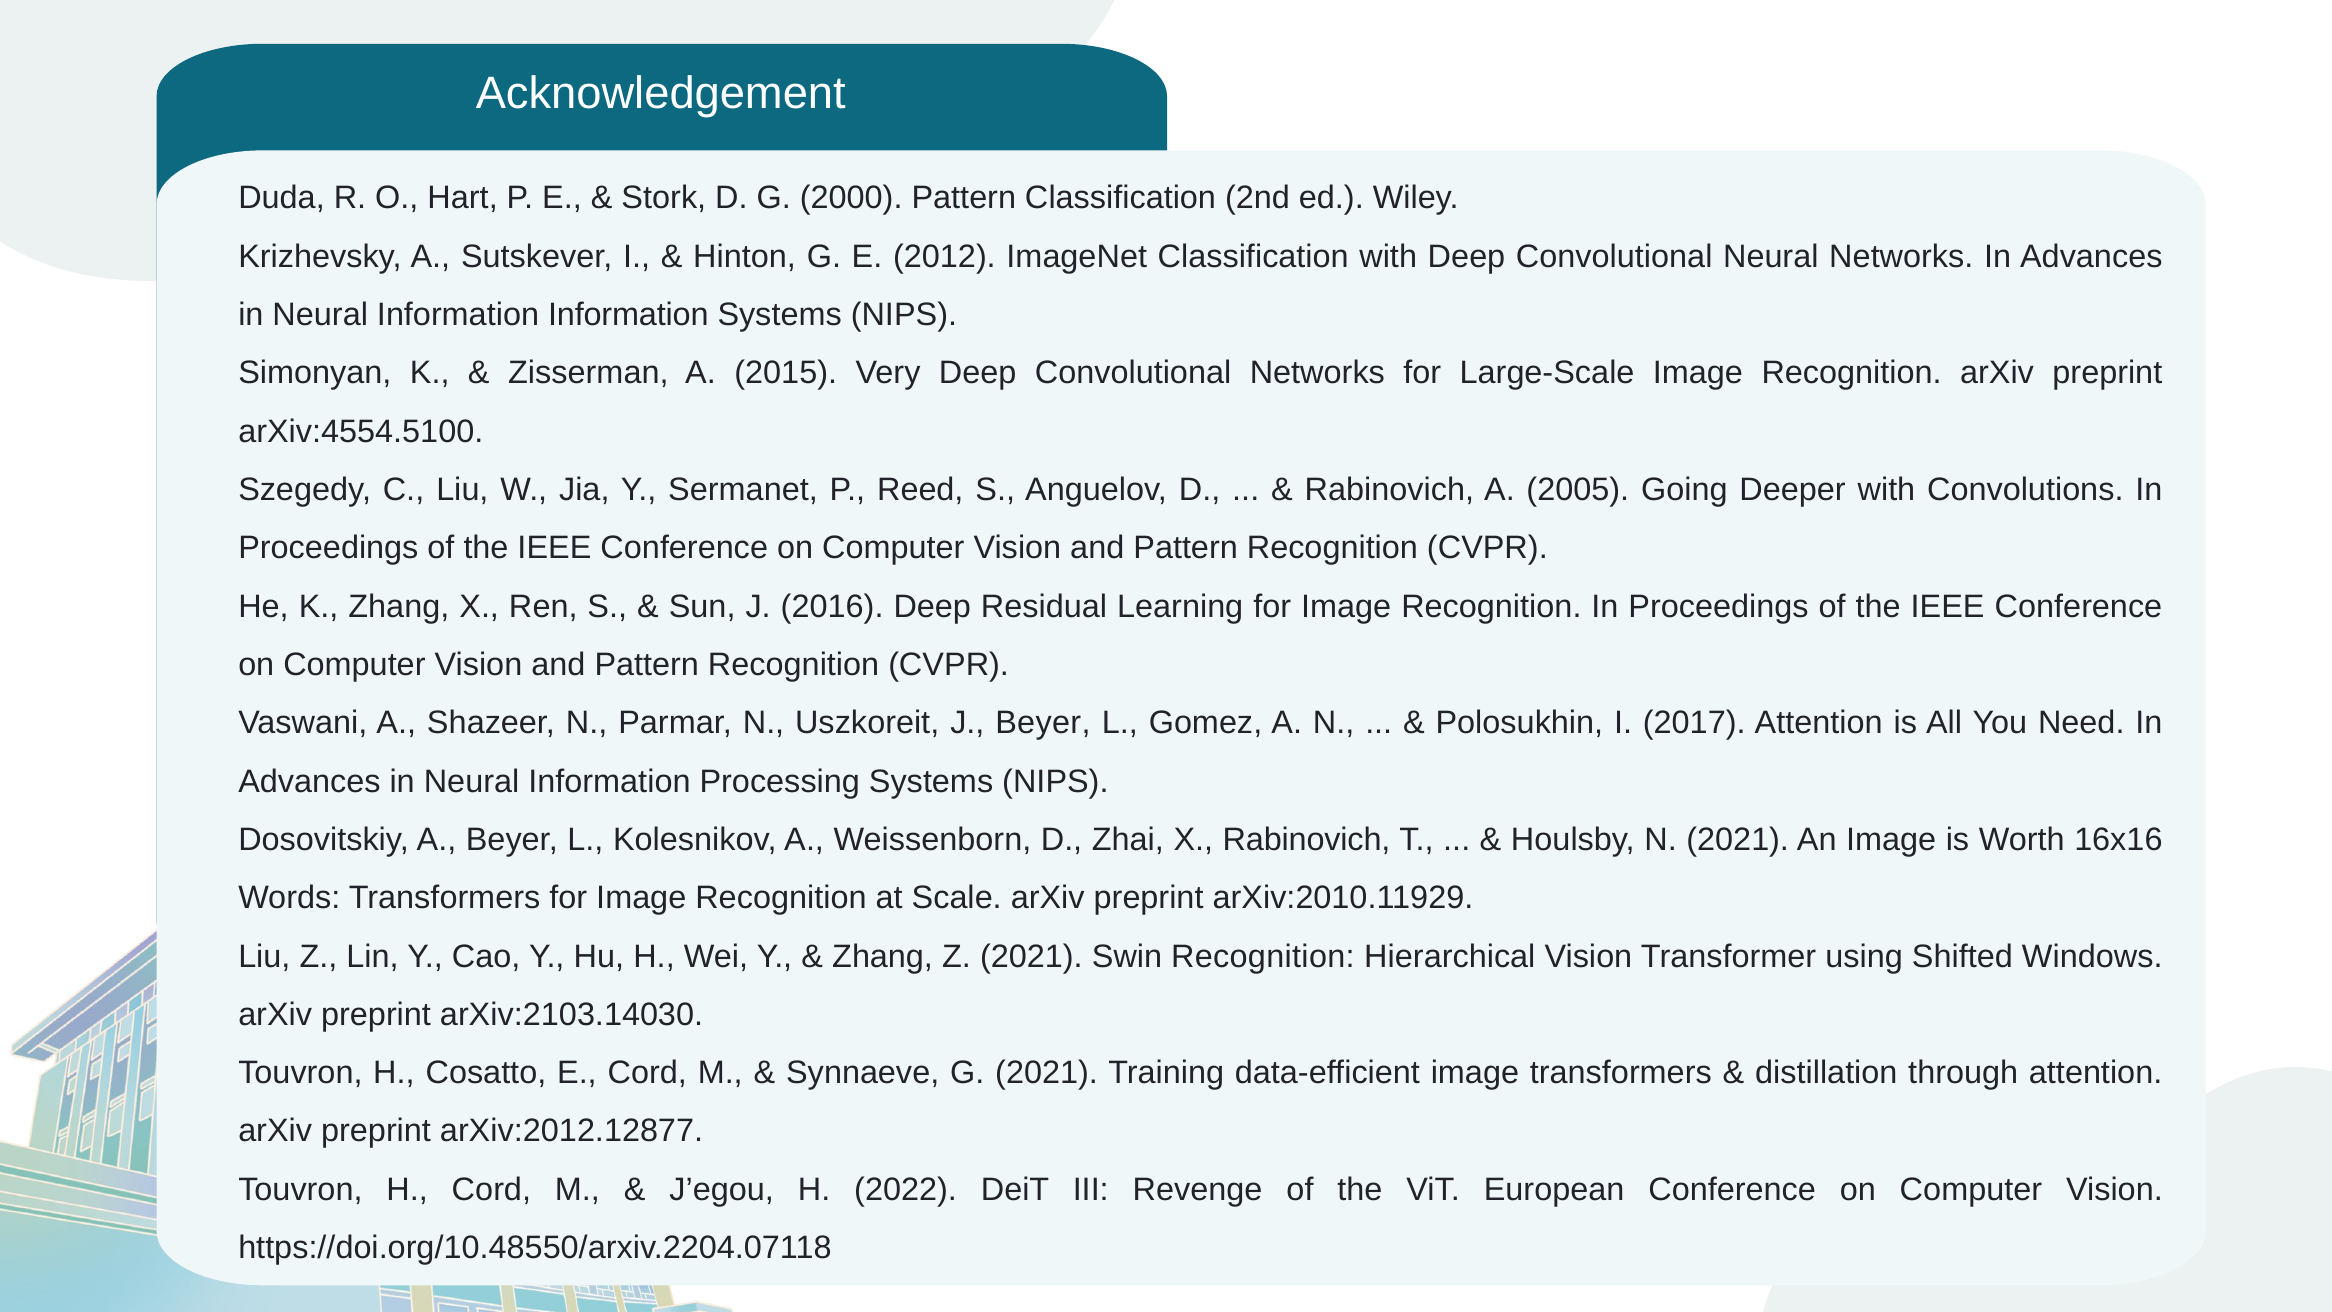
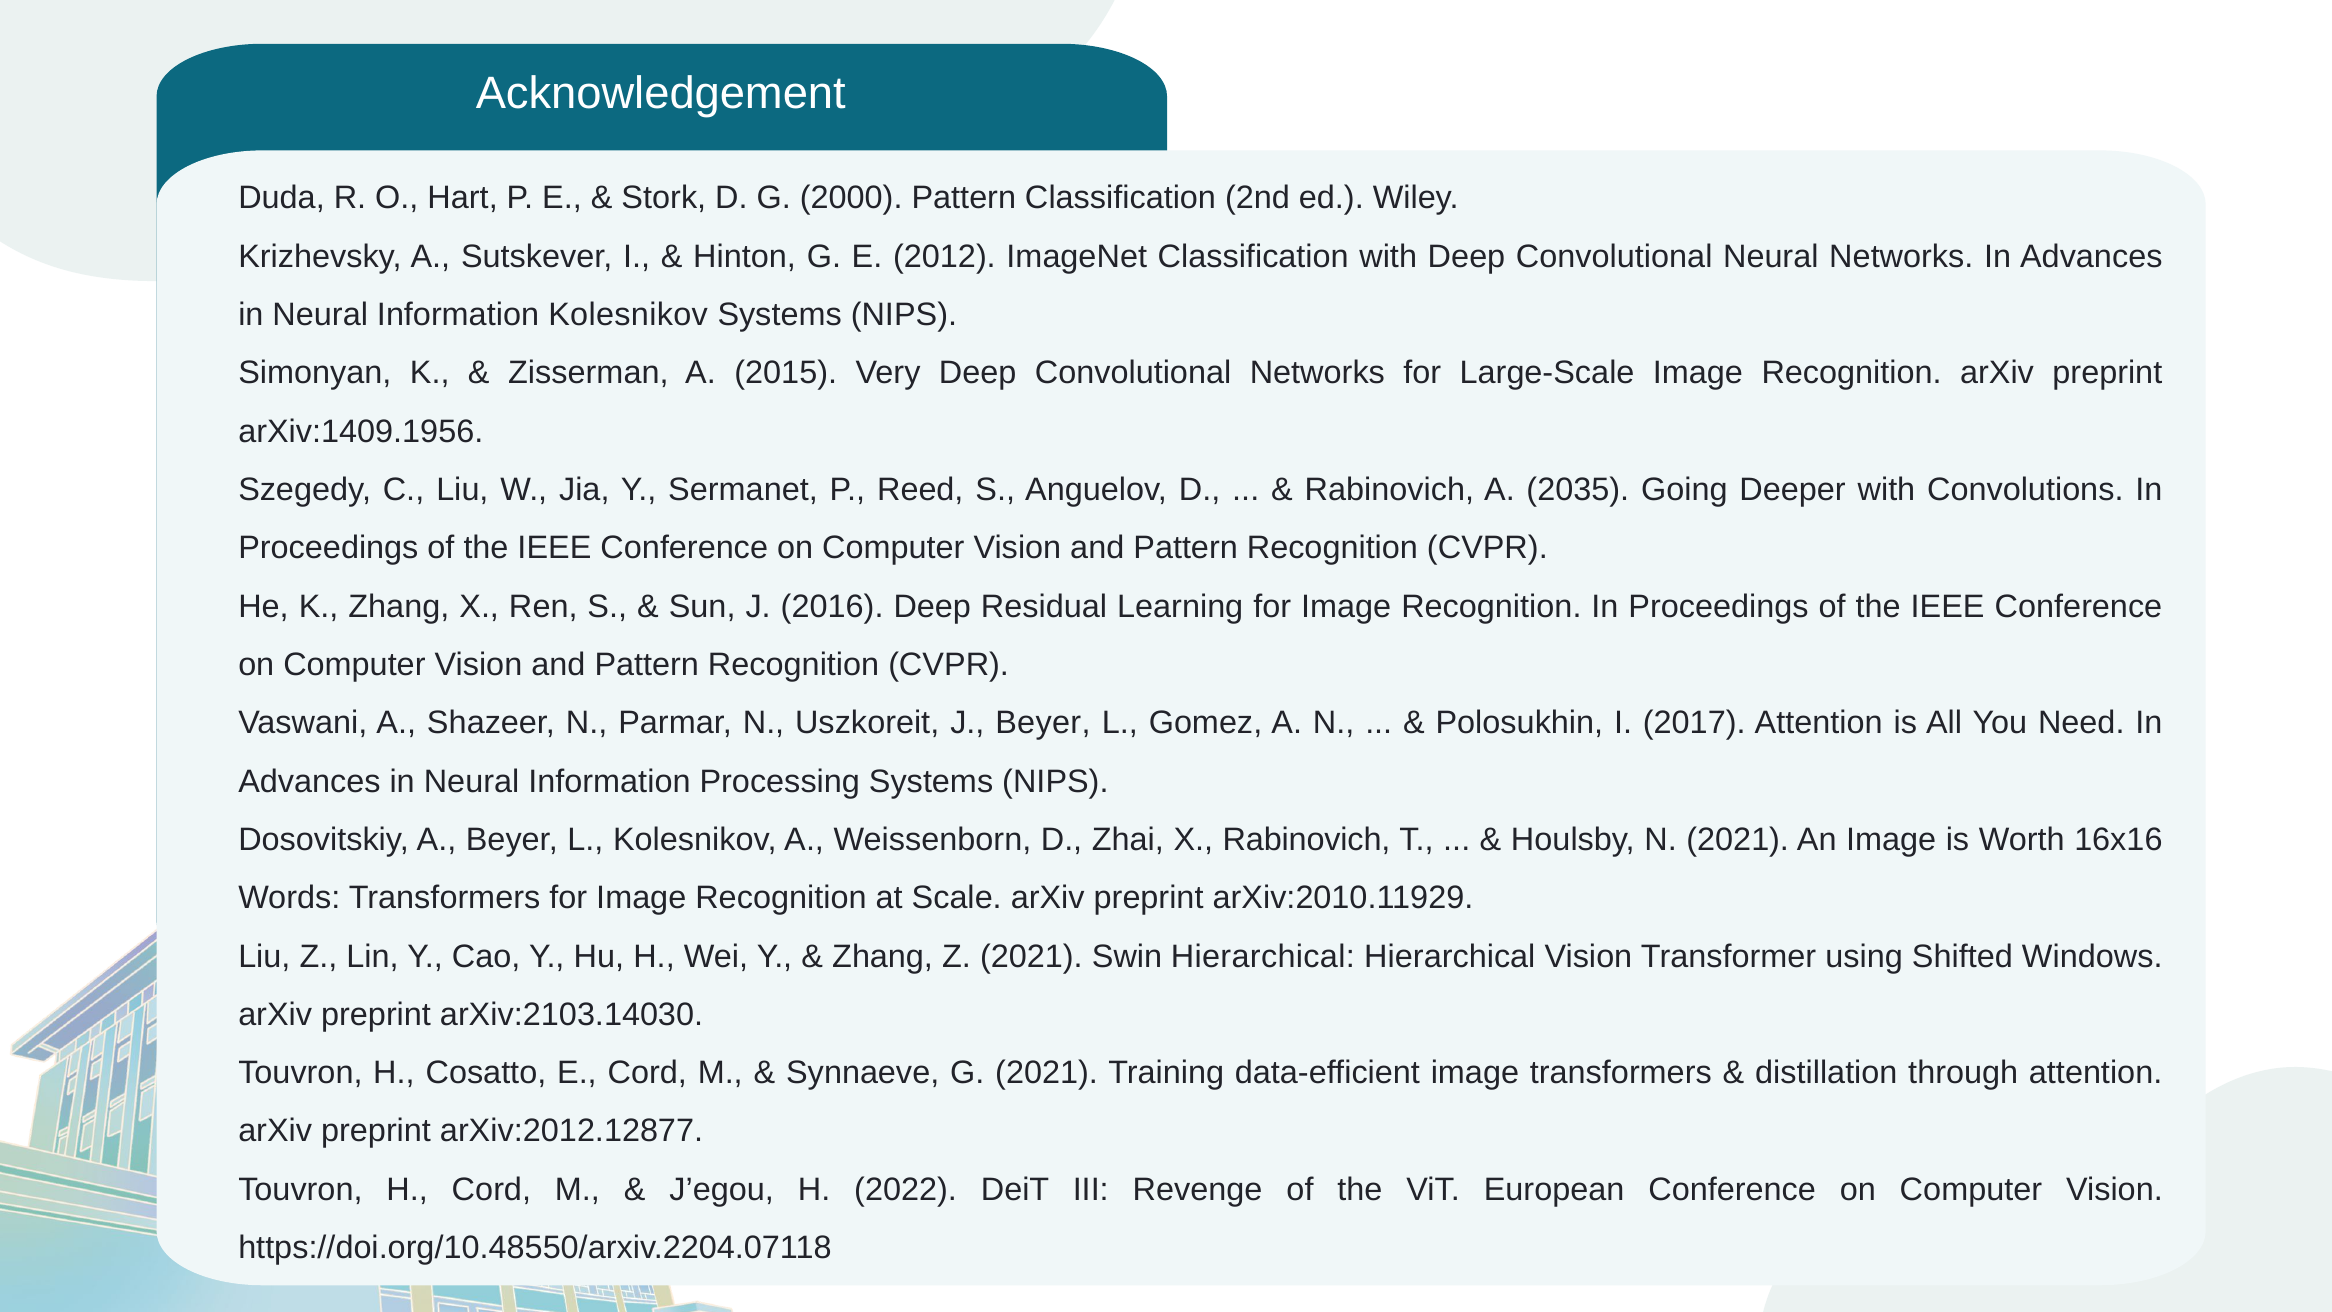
Information Information: Information -> Kolesnikov
arXiv:4554.5100: arXiv:4554.5100 -> arXiv:1409.1956
2005: 2005 -> 2035
Swin Recognition: Recognition -> Hierarchical
